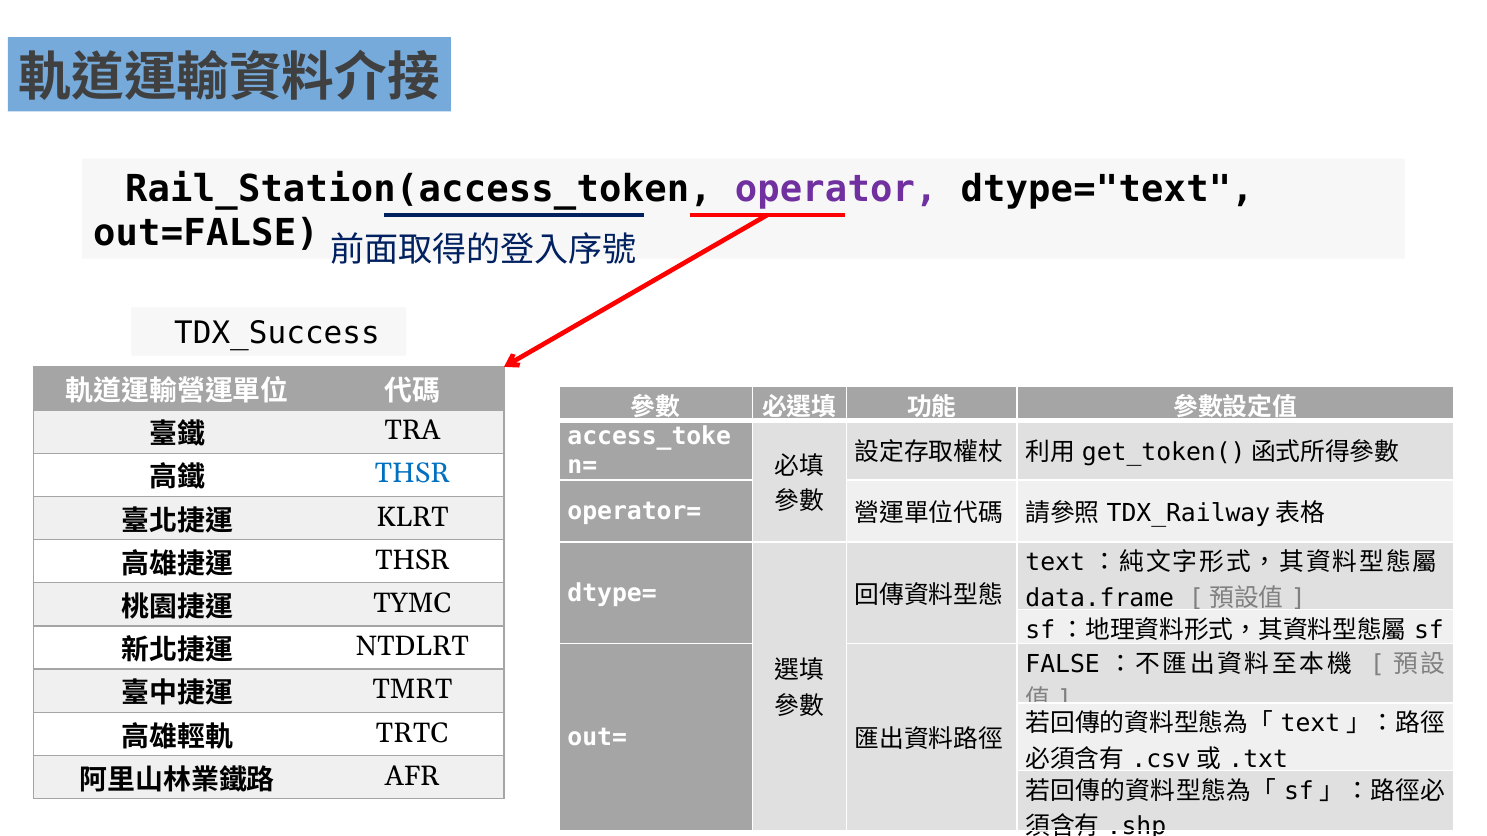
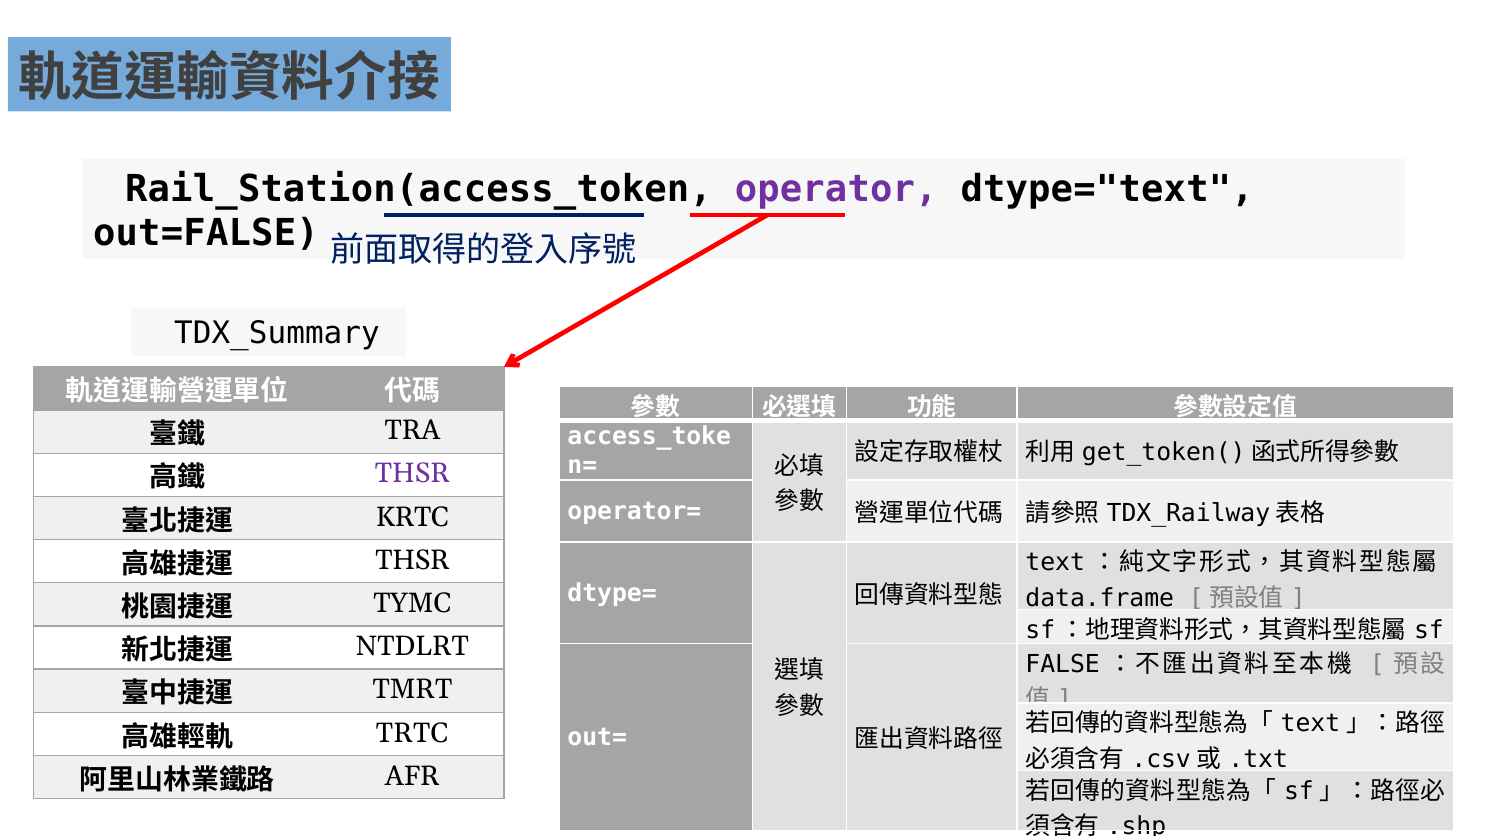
TDX_Success: TDX_Success -> TDX_Summary
THSR at (412, 474) colour: blue -> purple
KLRT: KLRT -> KRTC
